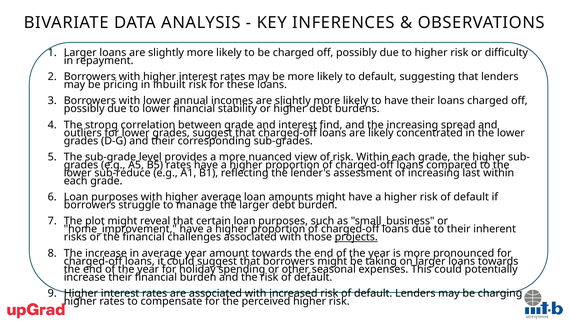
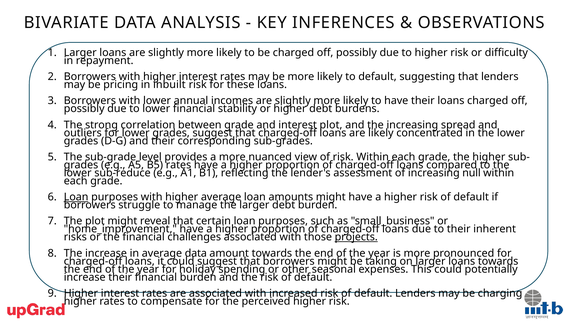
interest find: find -> plot
last: last -> null
Loan at (76, 197) underline: none -> present
average year: year -> data
